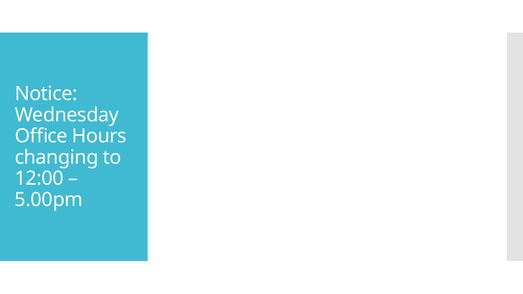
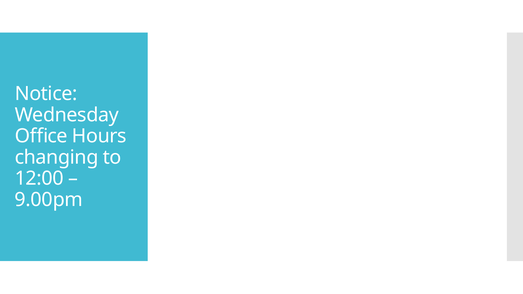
5.00pm: 5.00pm -> 9.00pm
